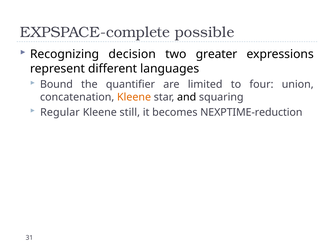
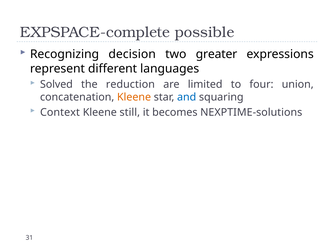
Bound: Bound -> Solved
quantifier: quantifier -> reduction
and colour: black -> blue
Regular: Regular -> Context
NEXPTIME-reduction: NEXPTIME-reduction -> NEXPTIME-solutions
